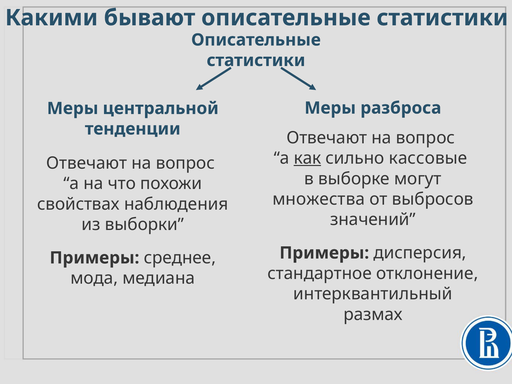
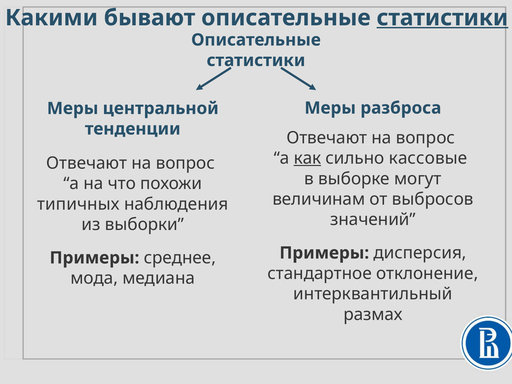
статистики at (442, 18) underline: none -> present
множества: множества -> величинам
свойствах: свойствах -> типичных
